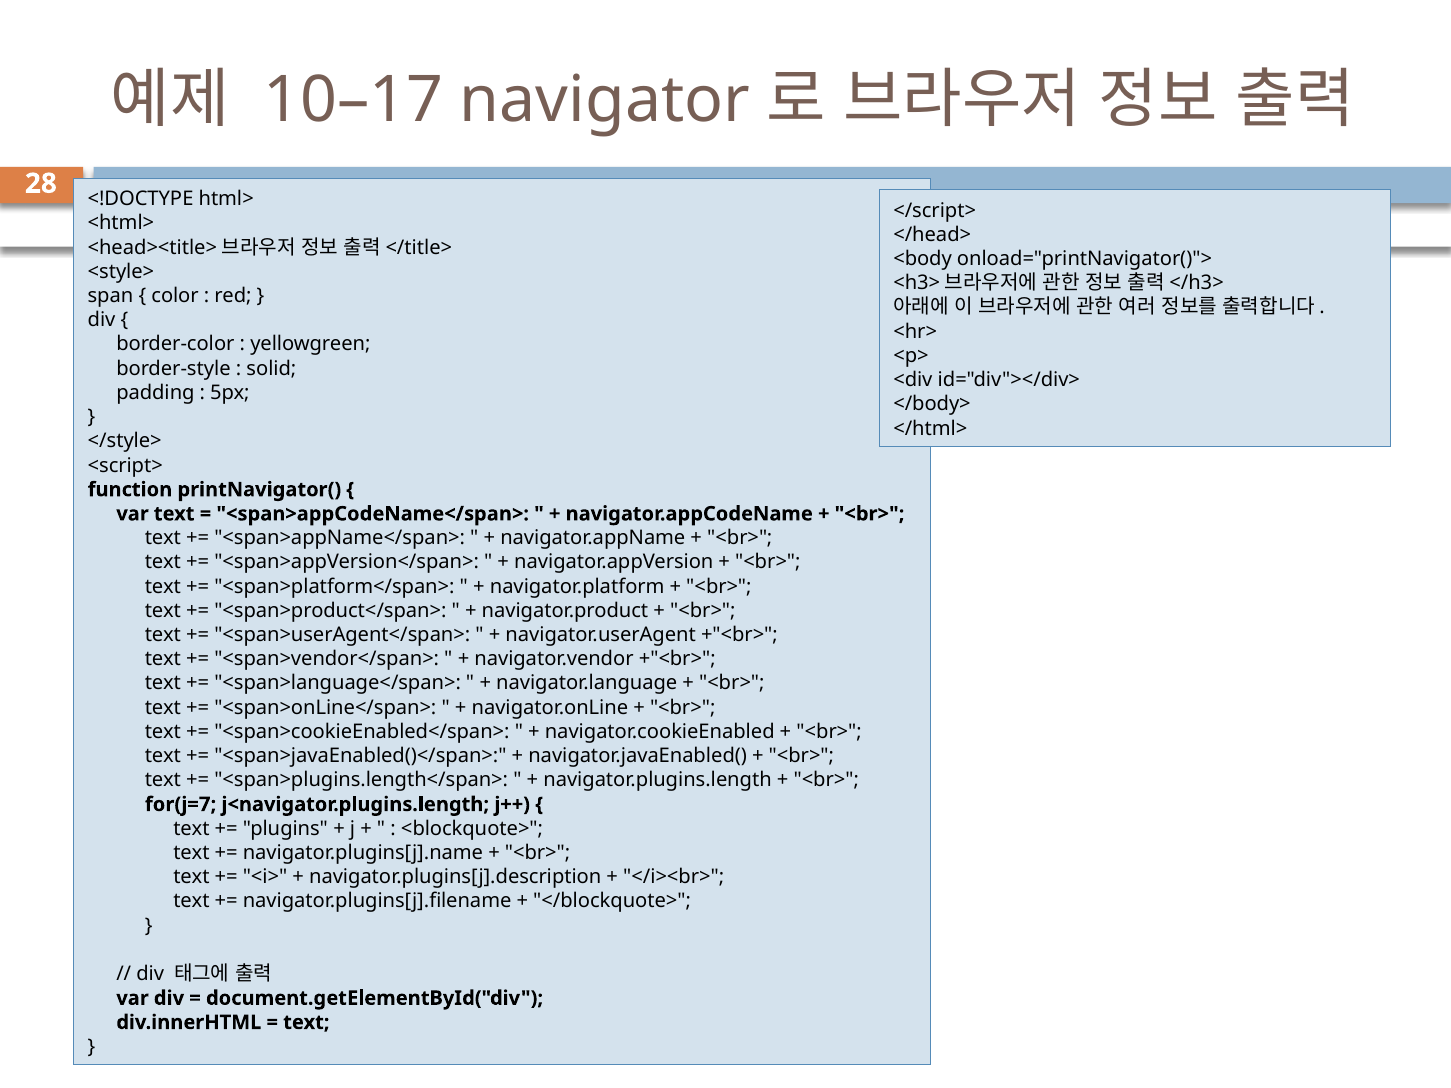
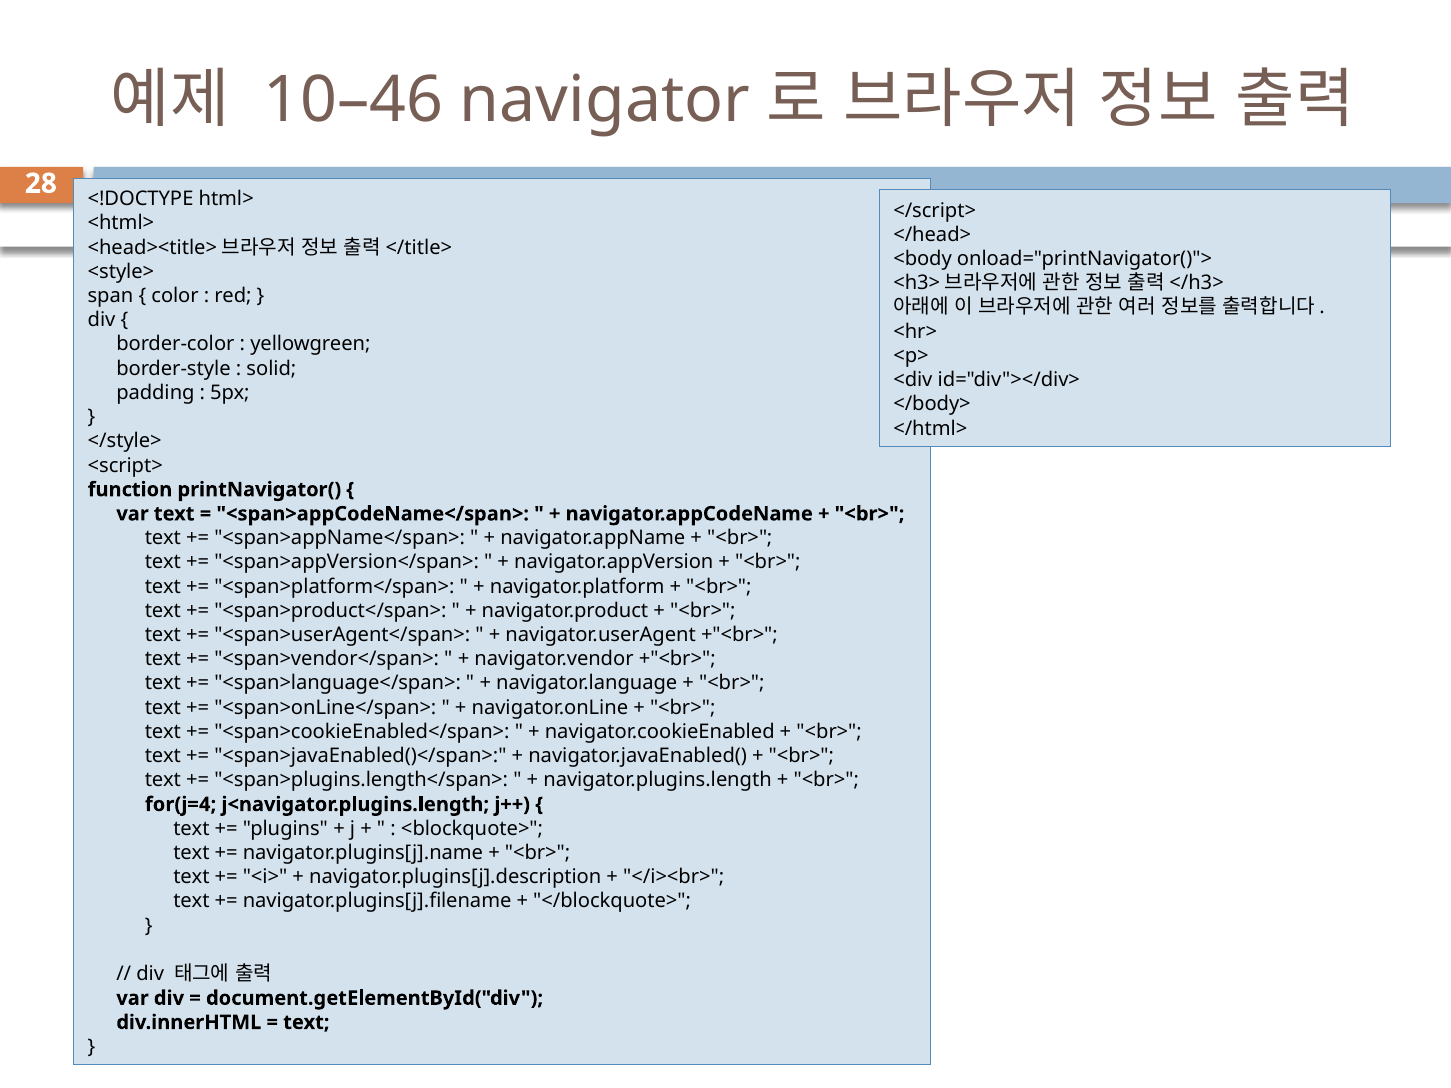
10–17: 10–17 -> 10–46
for(j=7: for(j=7 -> for(j=4
